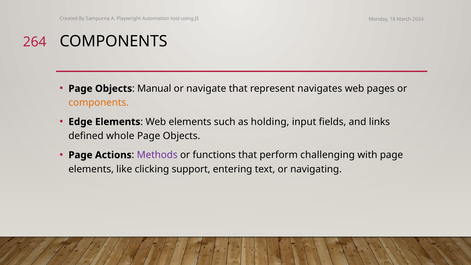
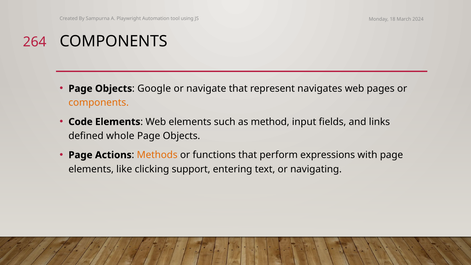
Manual: Manual -> Google
Edge: Edge -> Code
holding: holding -> method
Methods colour: purple -> orange
challenging: challenging -> expressions
